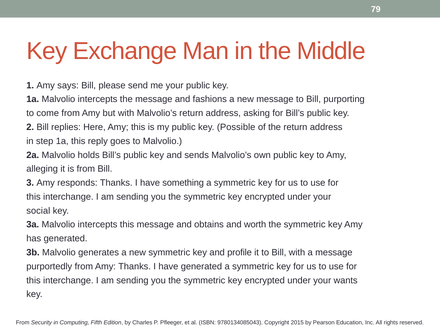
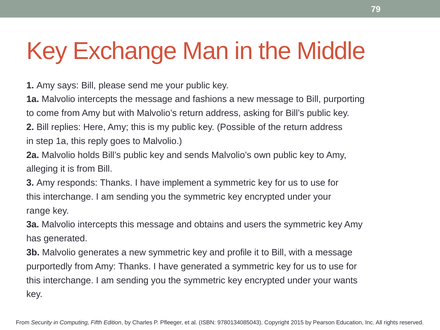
something: something -> implement
social: social -> range
worth: worth -> users
